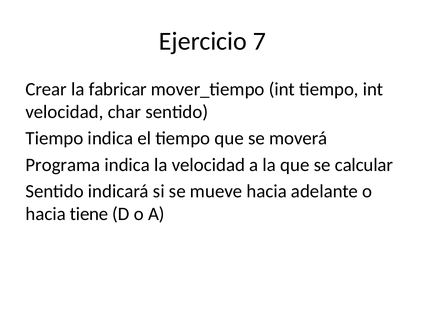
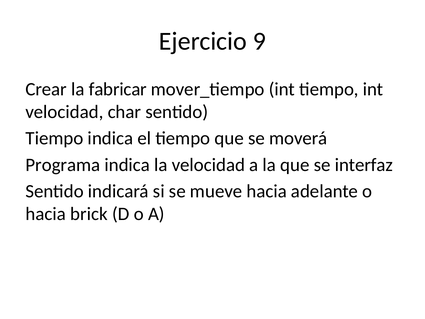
7: 7 -> 9
calcular: calcular -> interfaz
tiene: tiene -> brick
